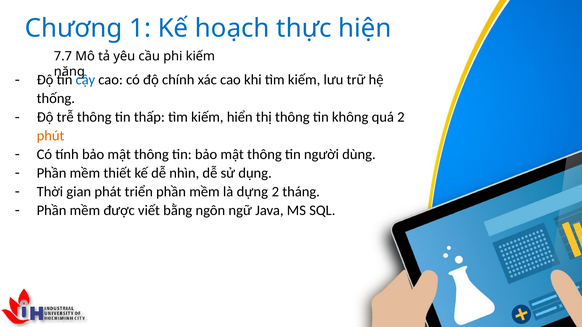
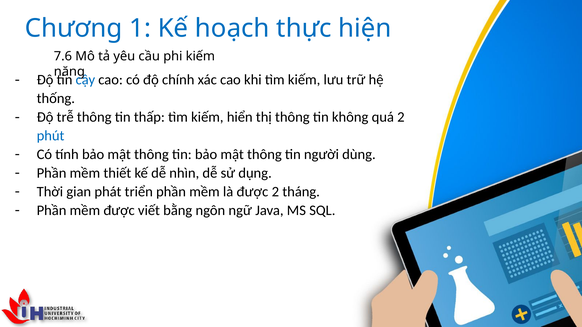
7.7: 7.7 -> 7.6
phút colour: orange -> blue
là dựng: dựng -> được
